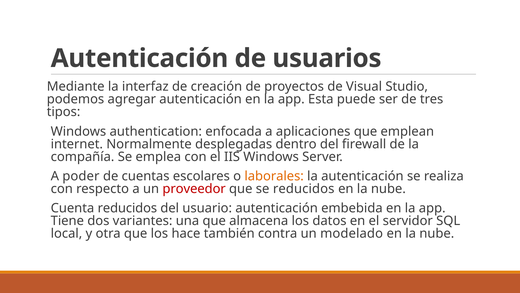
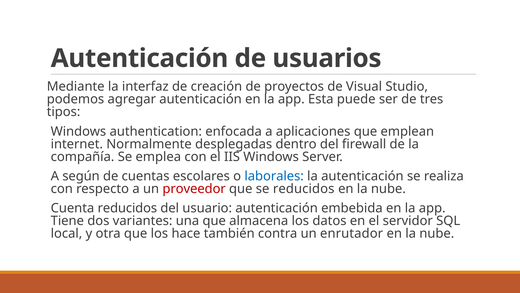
poder: poder -> según
laborales colour: orange -> blue
modelado: modelado -> enrutador
